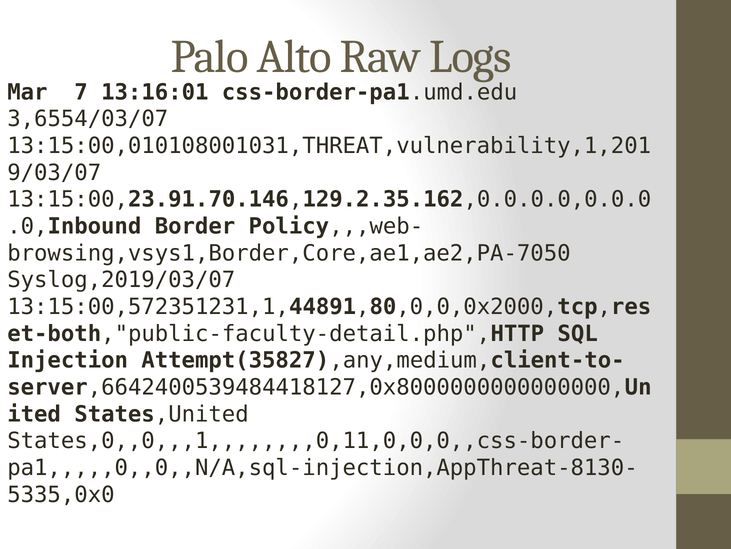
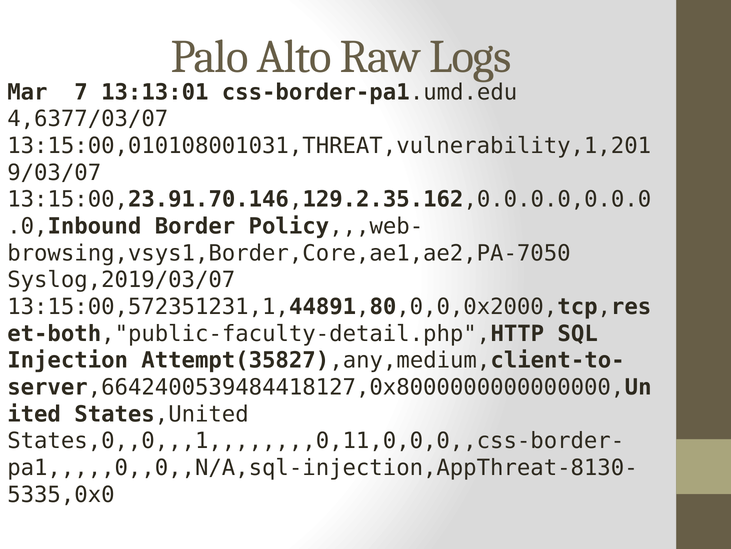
13:16:01: 13:16:01 -> 13:13:01
3,6554/03/07: 3,6554/03/07 -> 4,6377/03/07
